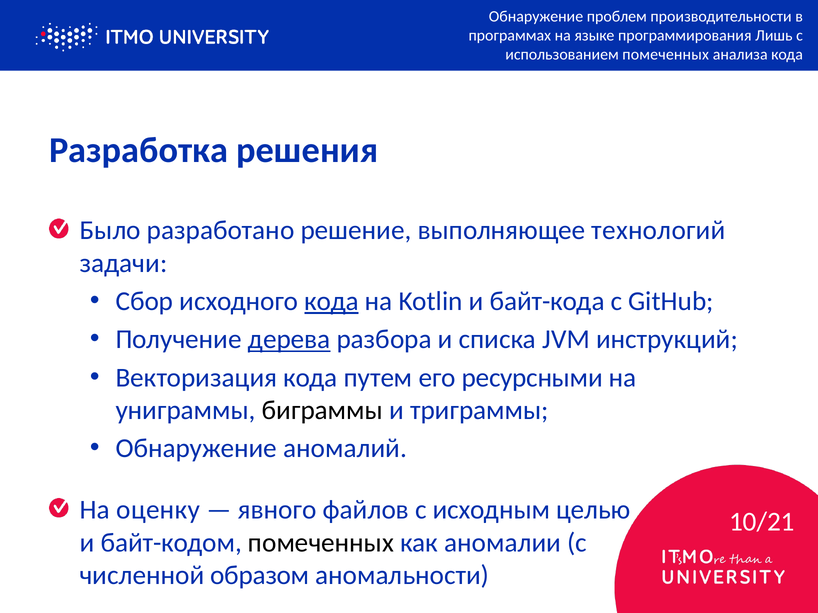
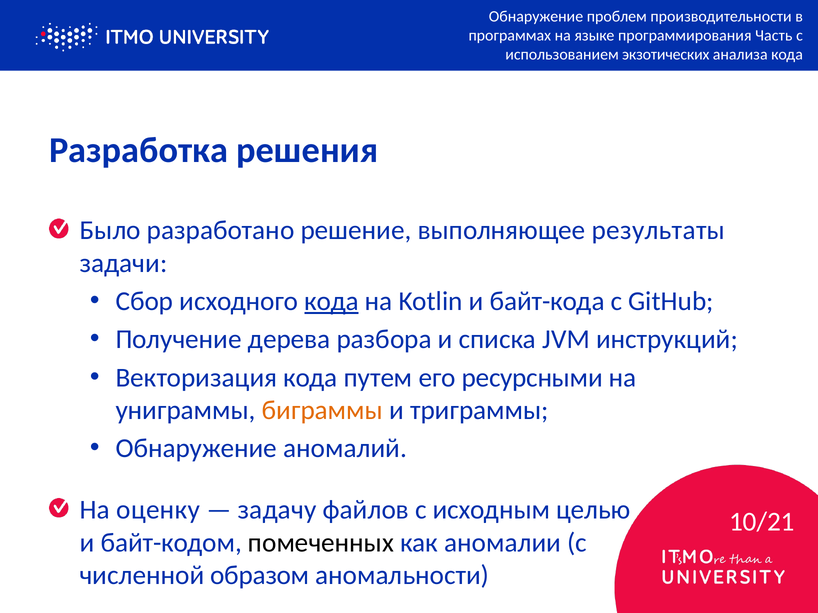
Лишь: Лишь -> Часть
использованием помеченных: помеченных -> экзотических
технологий: технологий -> результаты
дерева underline: present -> none
биграммы colour: black -> orange
явного: явного -> задачу
